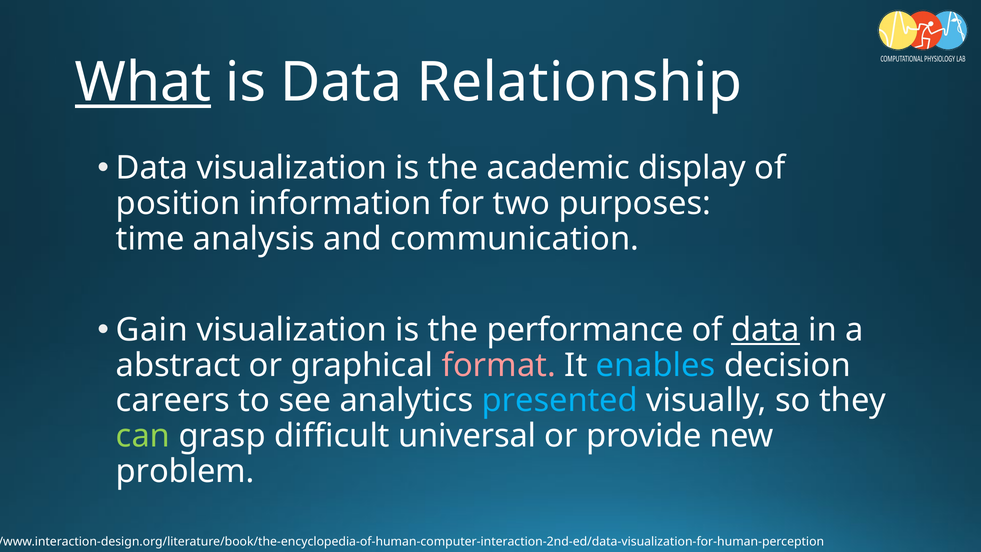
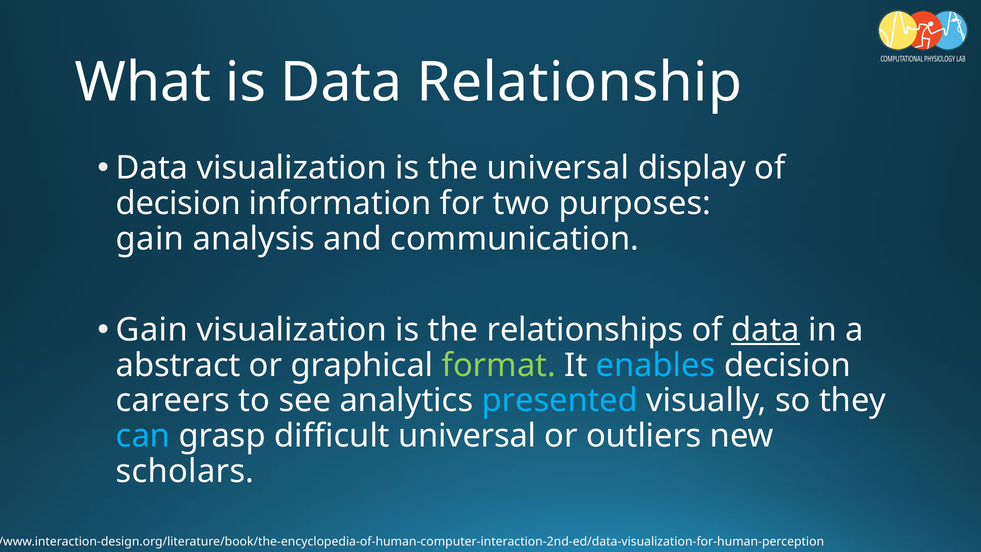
What underline: present -> none
the academic: academic -> universal
position at (178, 203): position -> decision
time at (150, 239): time -> gain
performance: performance -> relationships
format colour: pink -> light green
can colour: light green -> light blue
provide: provide -> outliers
problem: problem -> scholars
